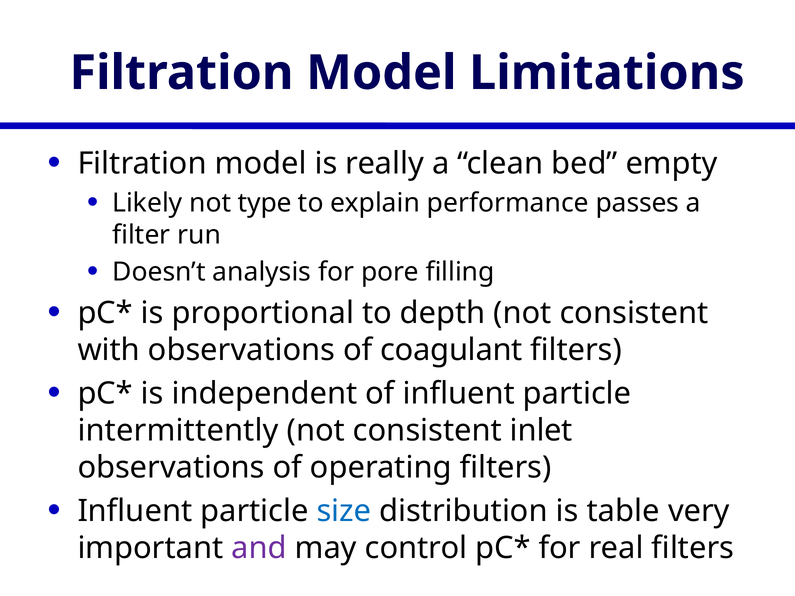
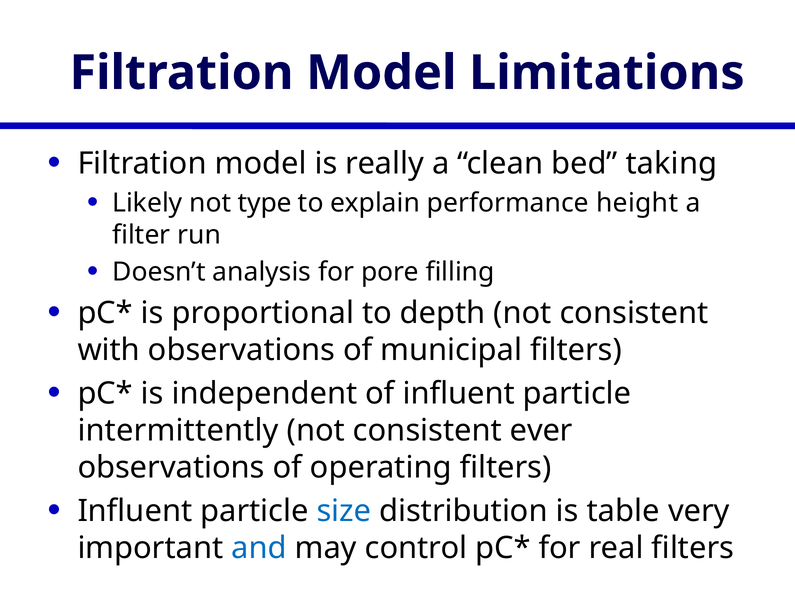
empty: empty -> taking
passes: passes -> height
coagulant: coagulant -> municipal
inlet: inlet -> ever
and colour: purple -> blue
